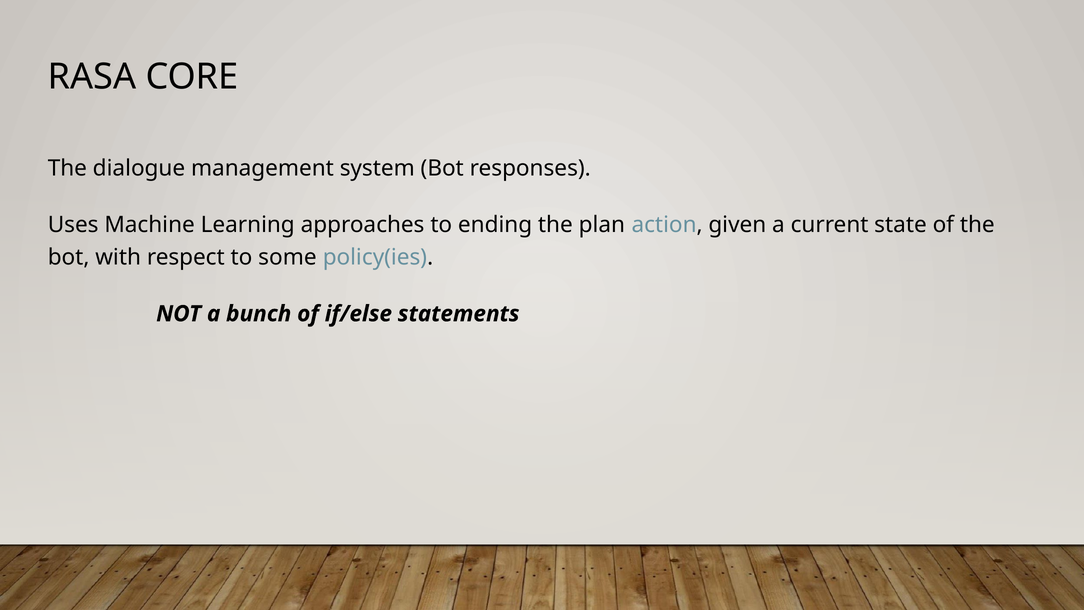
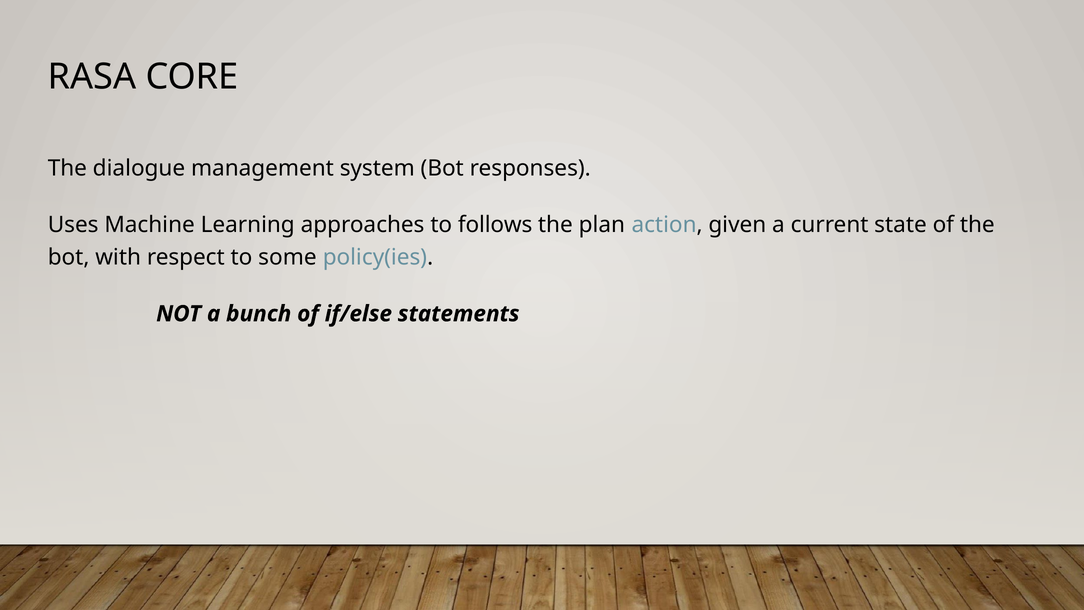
ending: ending -> follows
